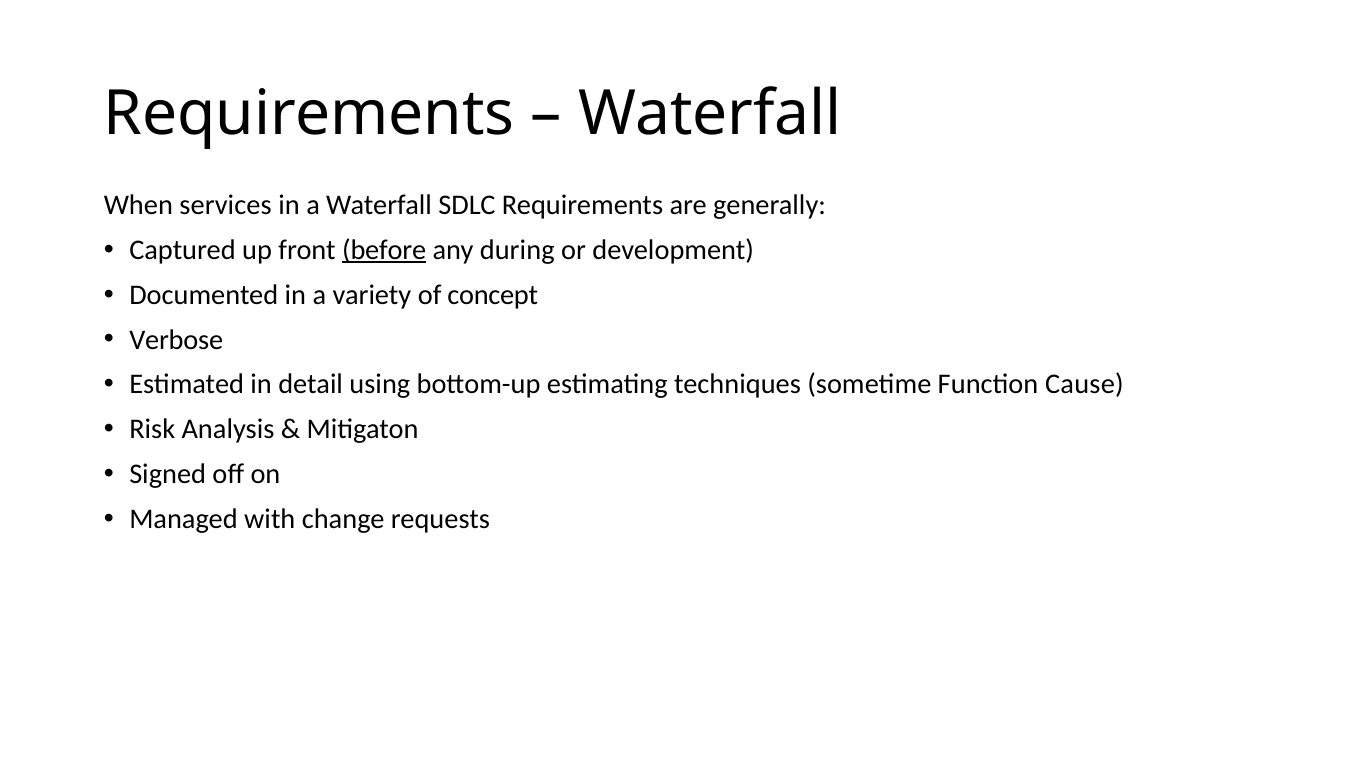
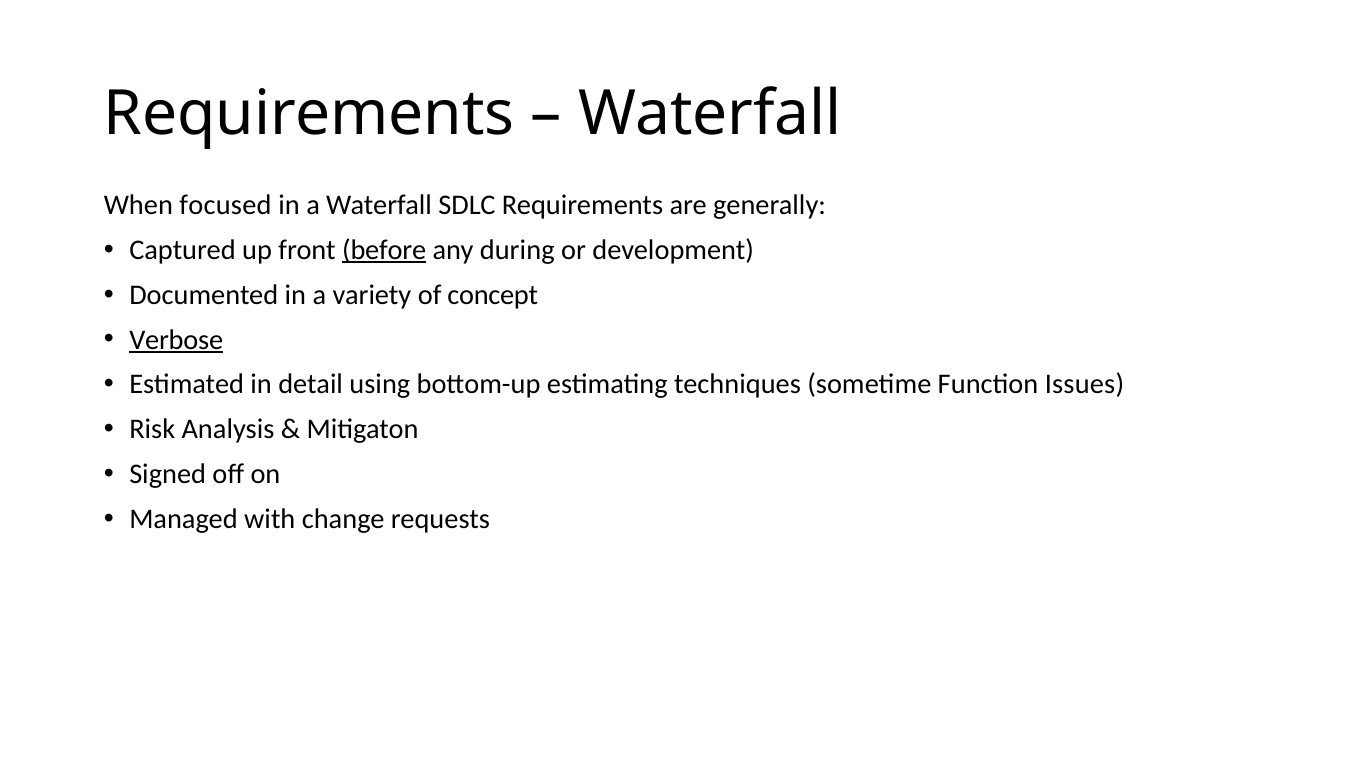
services: services -> focused
Verbose underline: none -> present
Cause: Cause -> Issues
